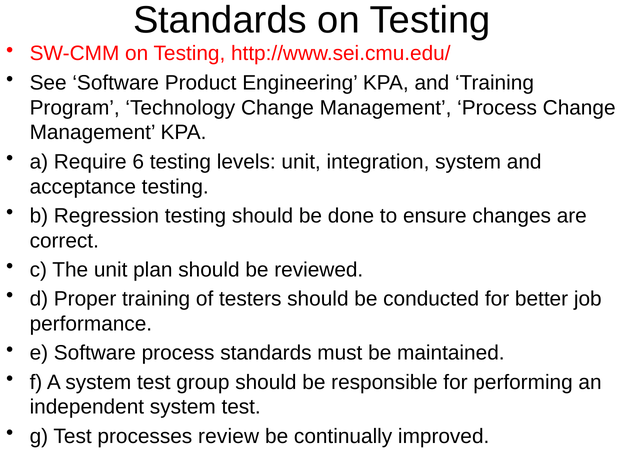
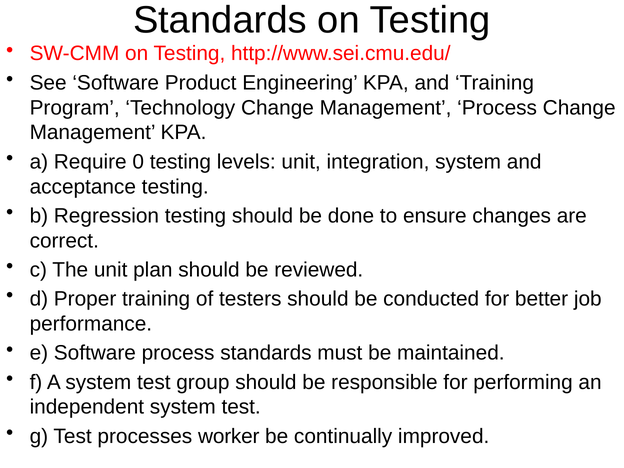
6: 6 -> 0
review: review -> worker
